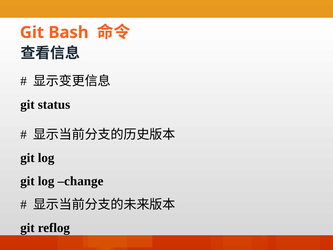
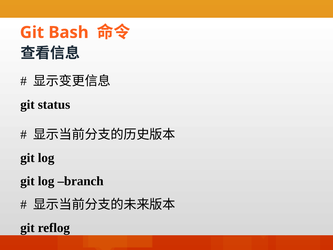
change: change -> branch
